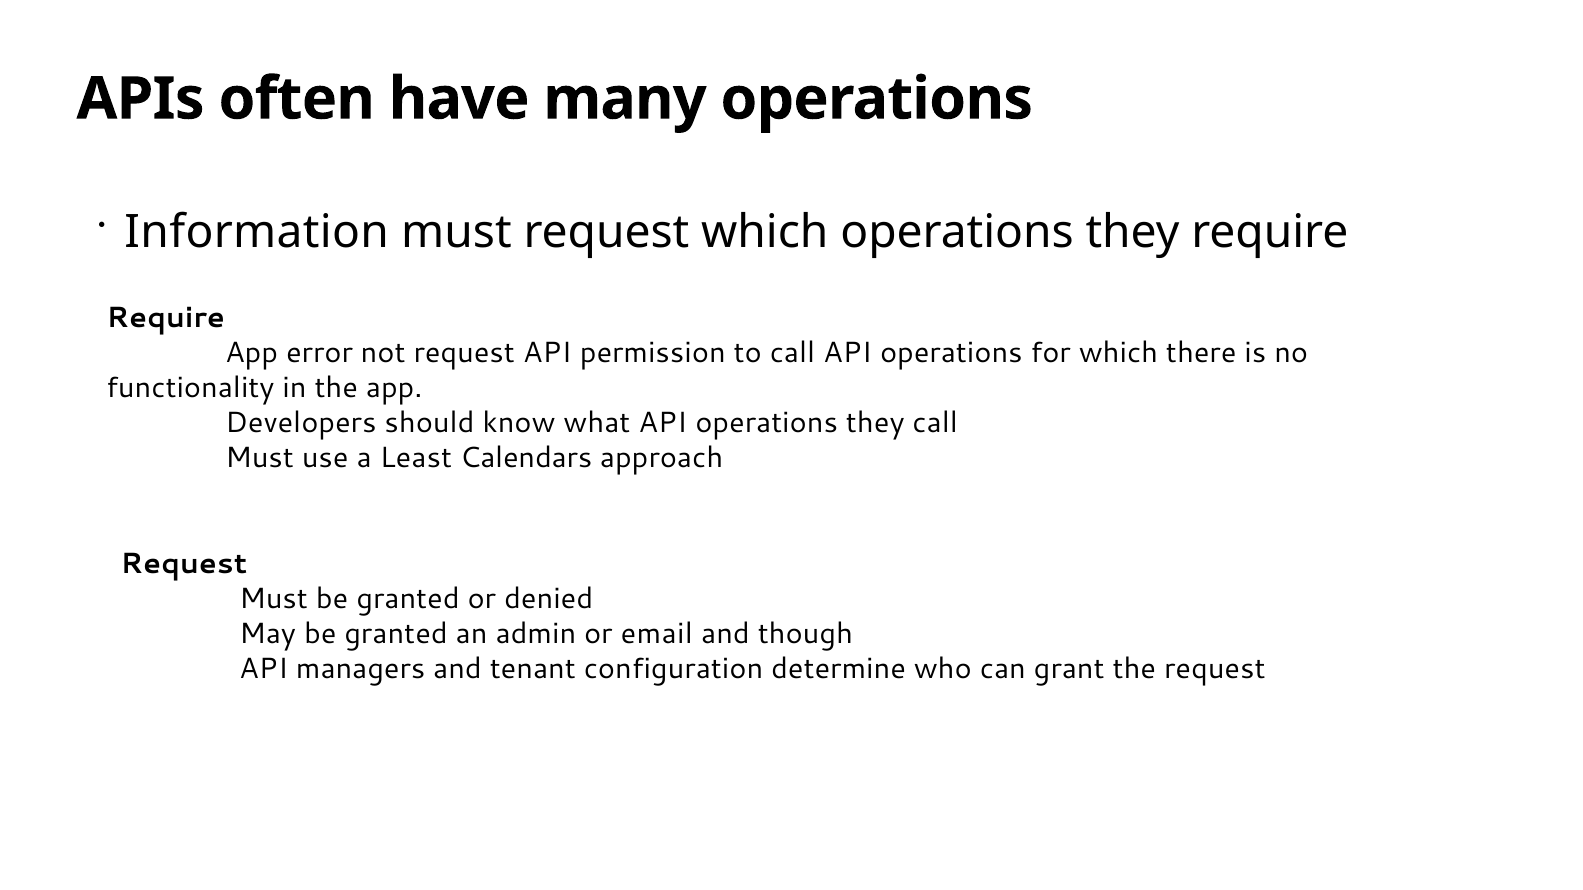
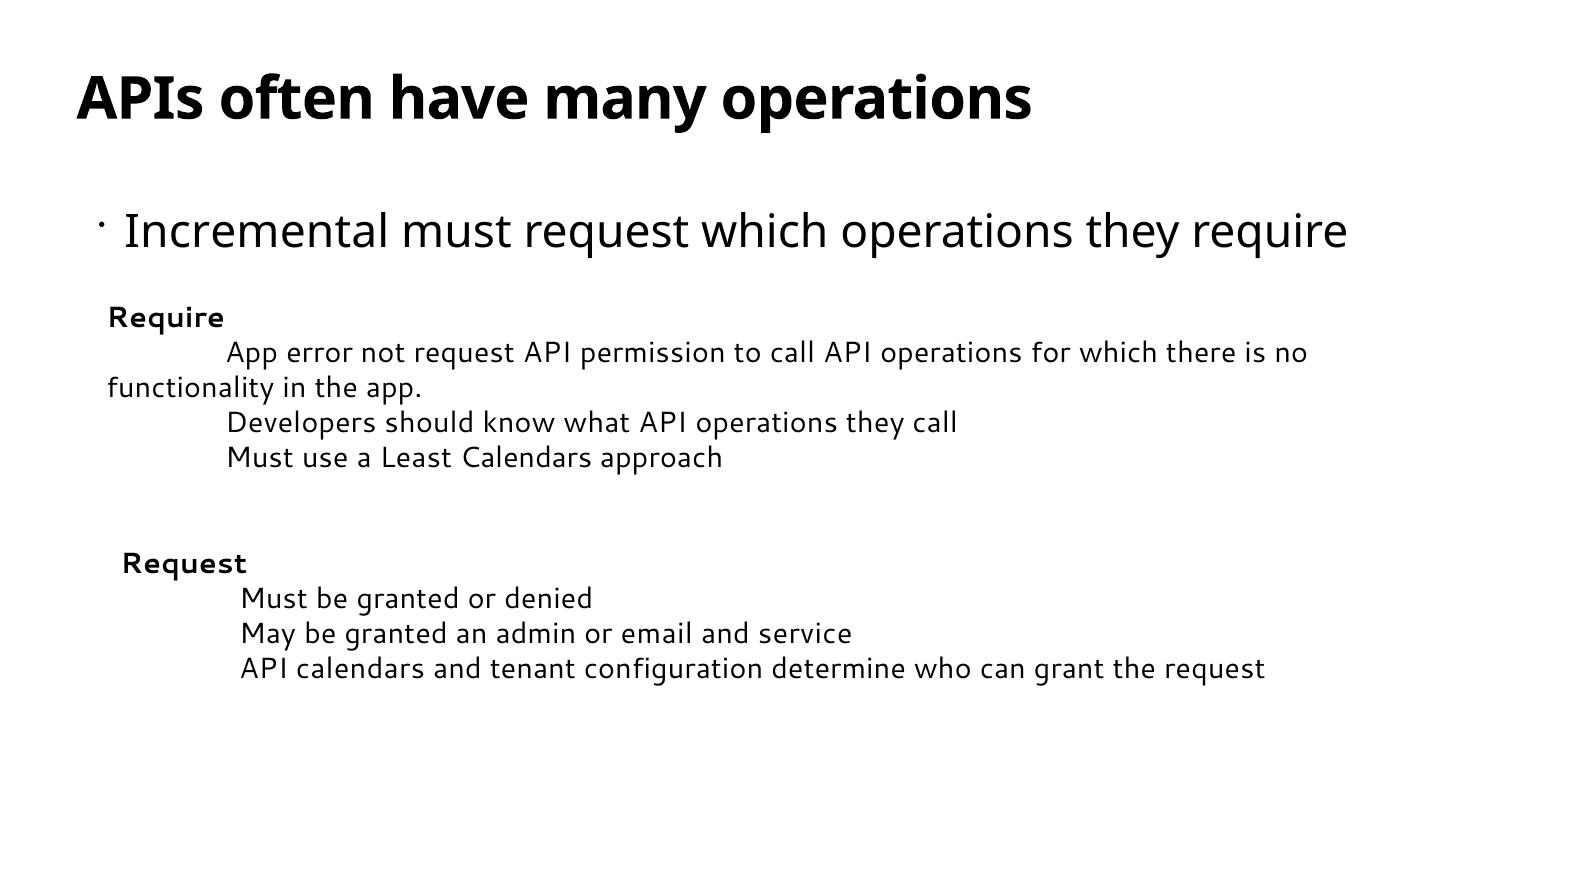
Information: Information -> Incremental
though: though -> service
API managers: managers -> calendars
